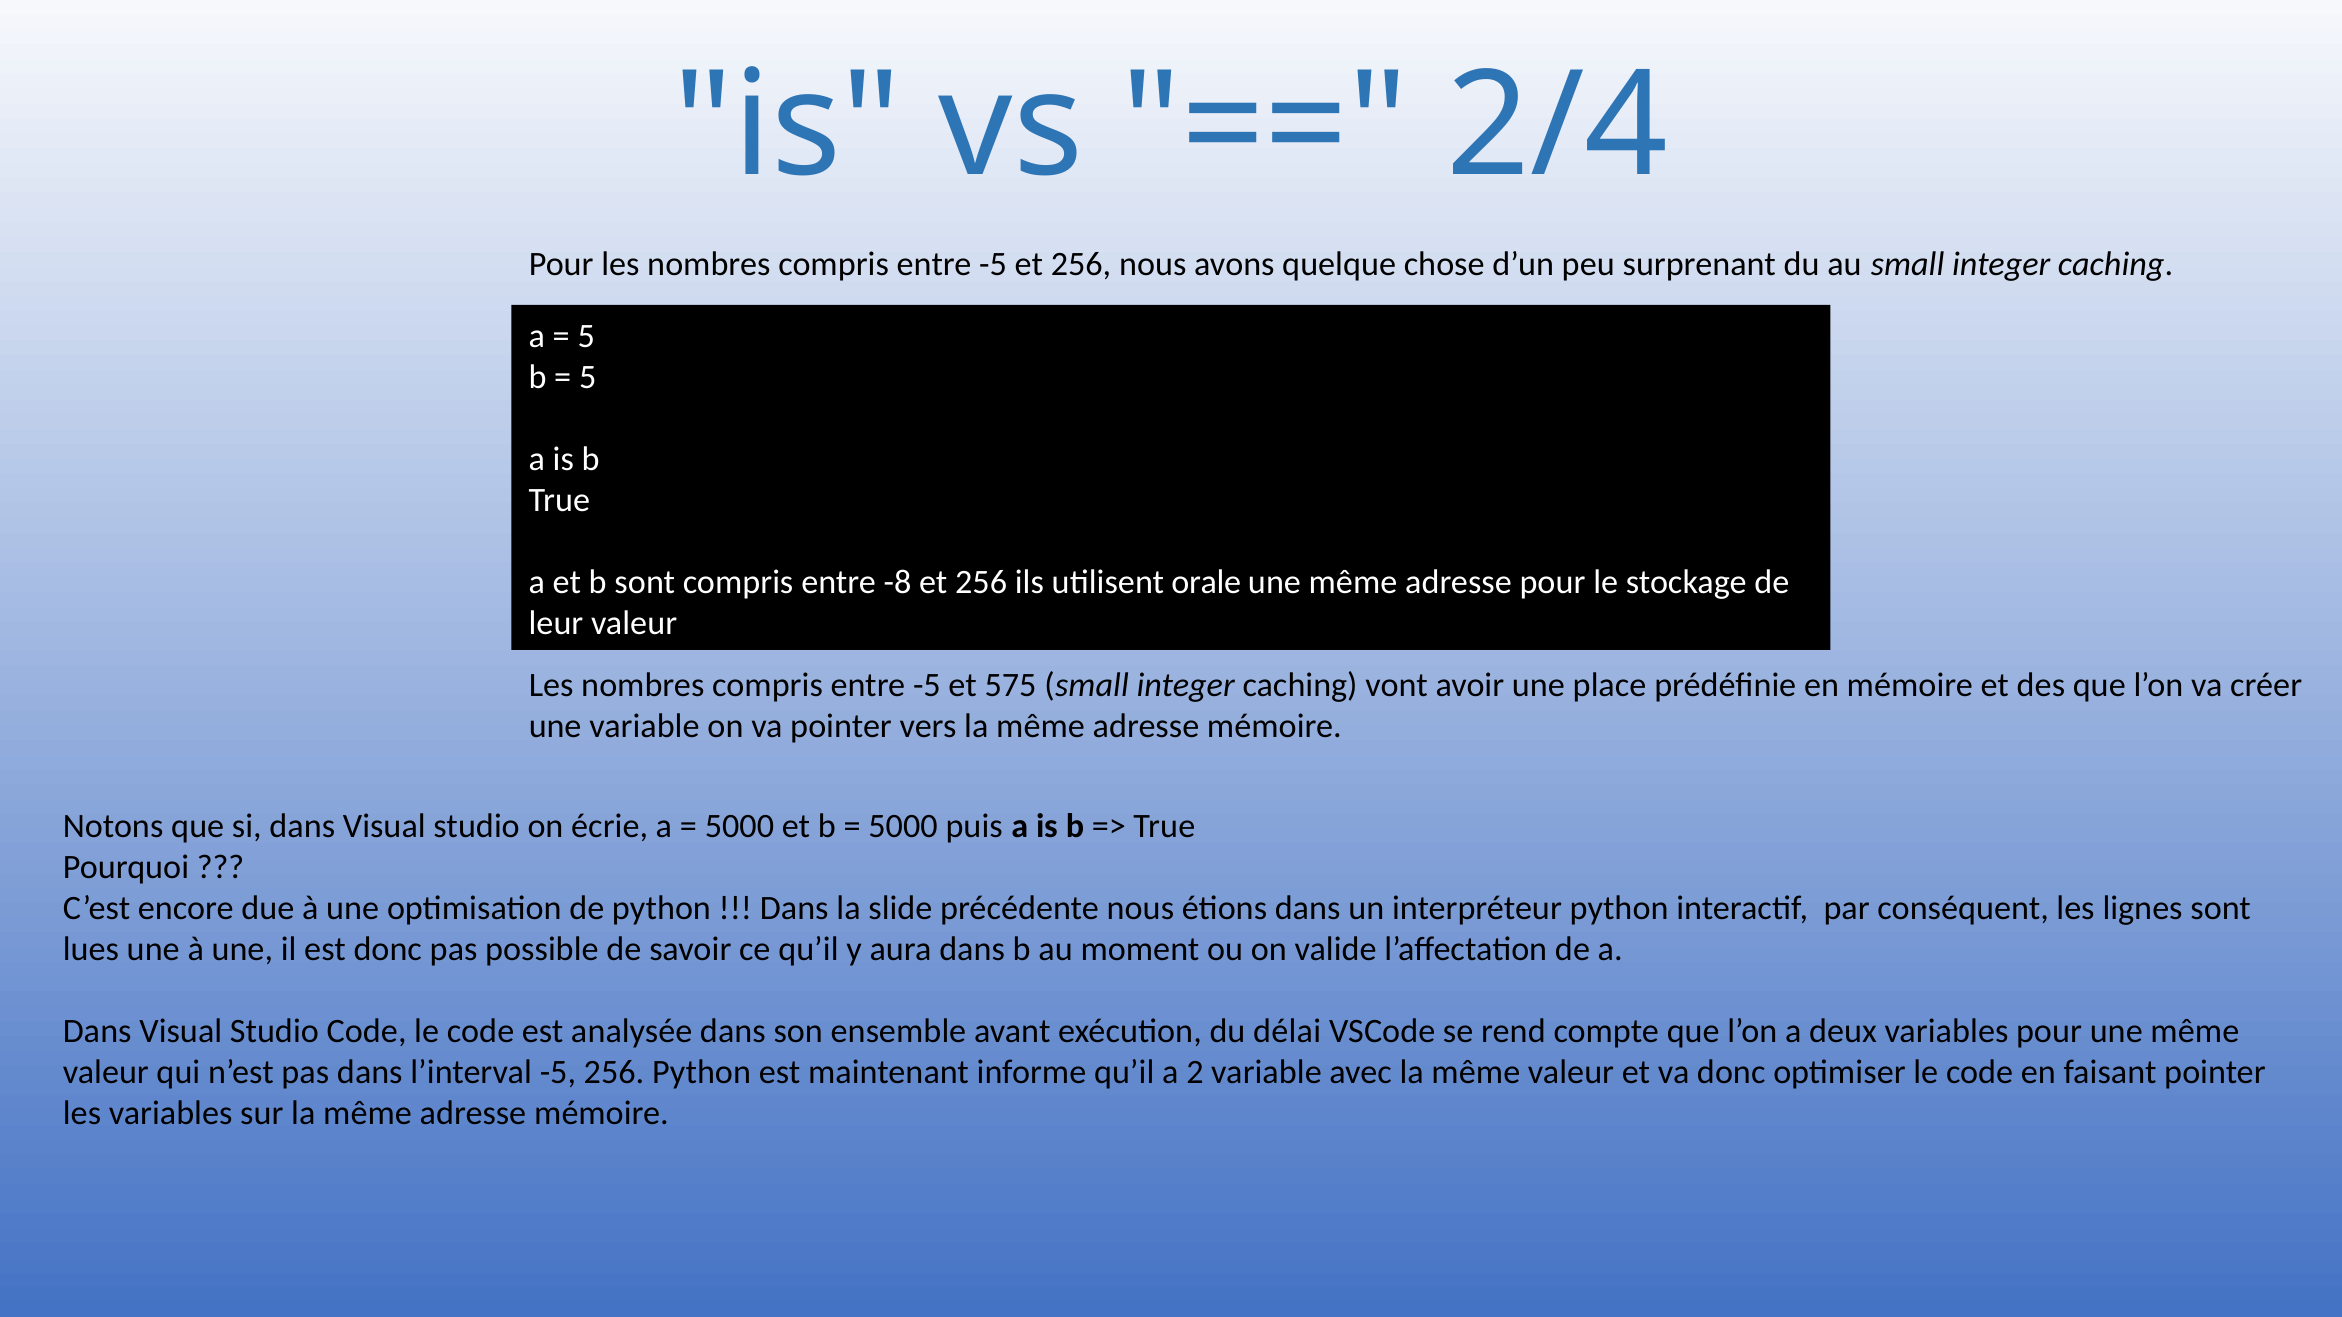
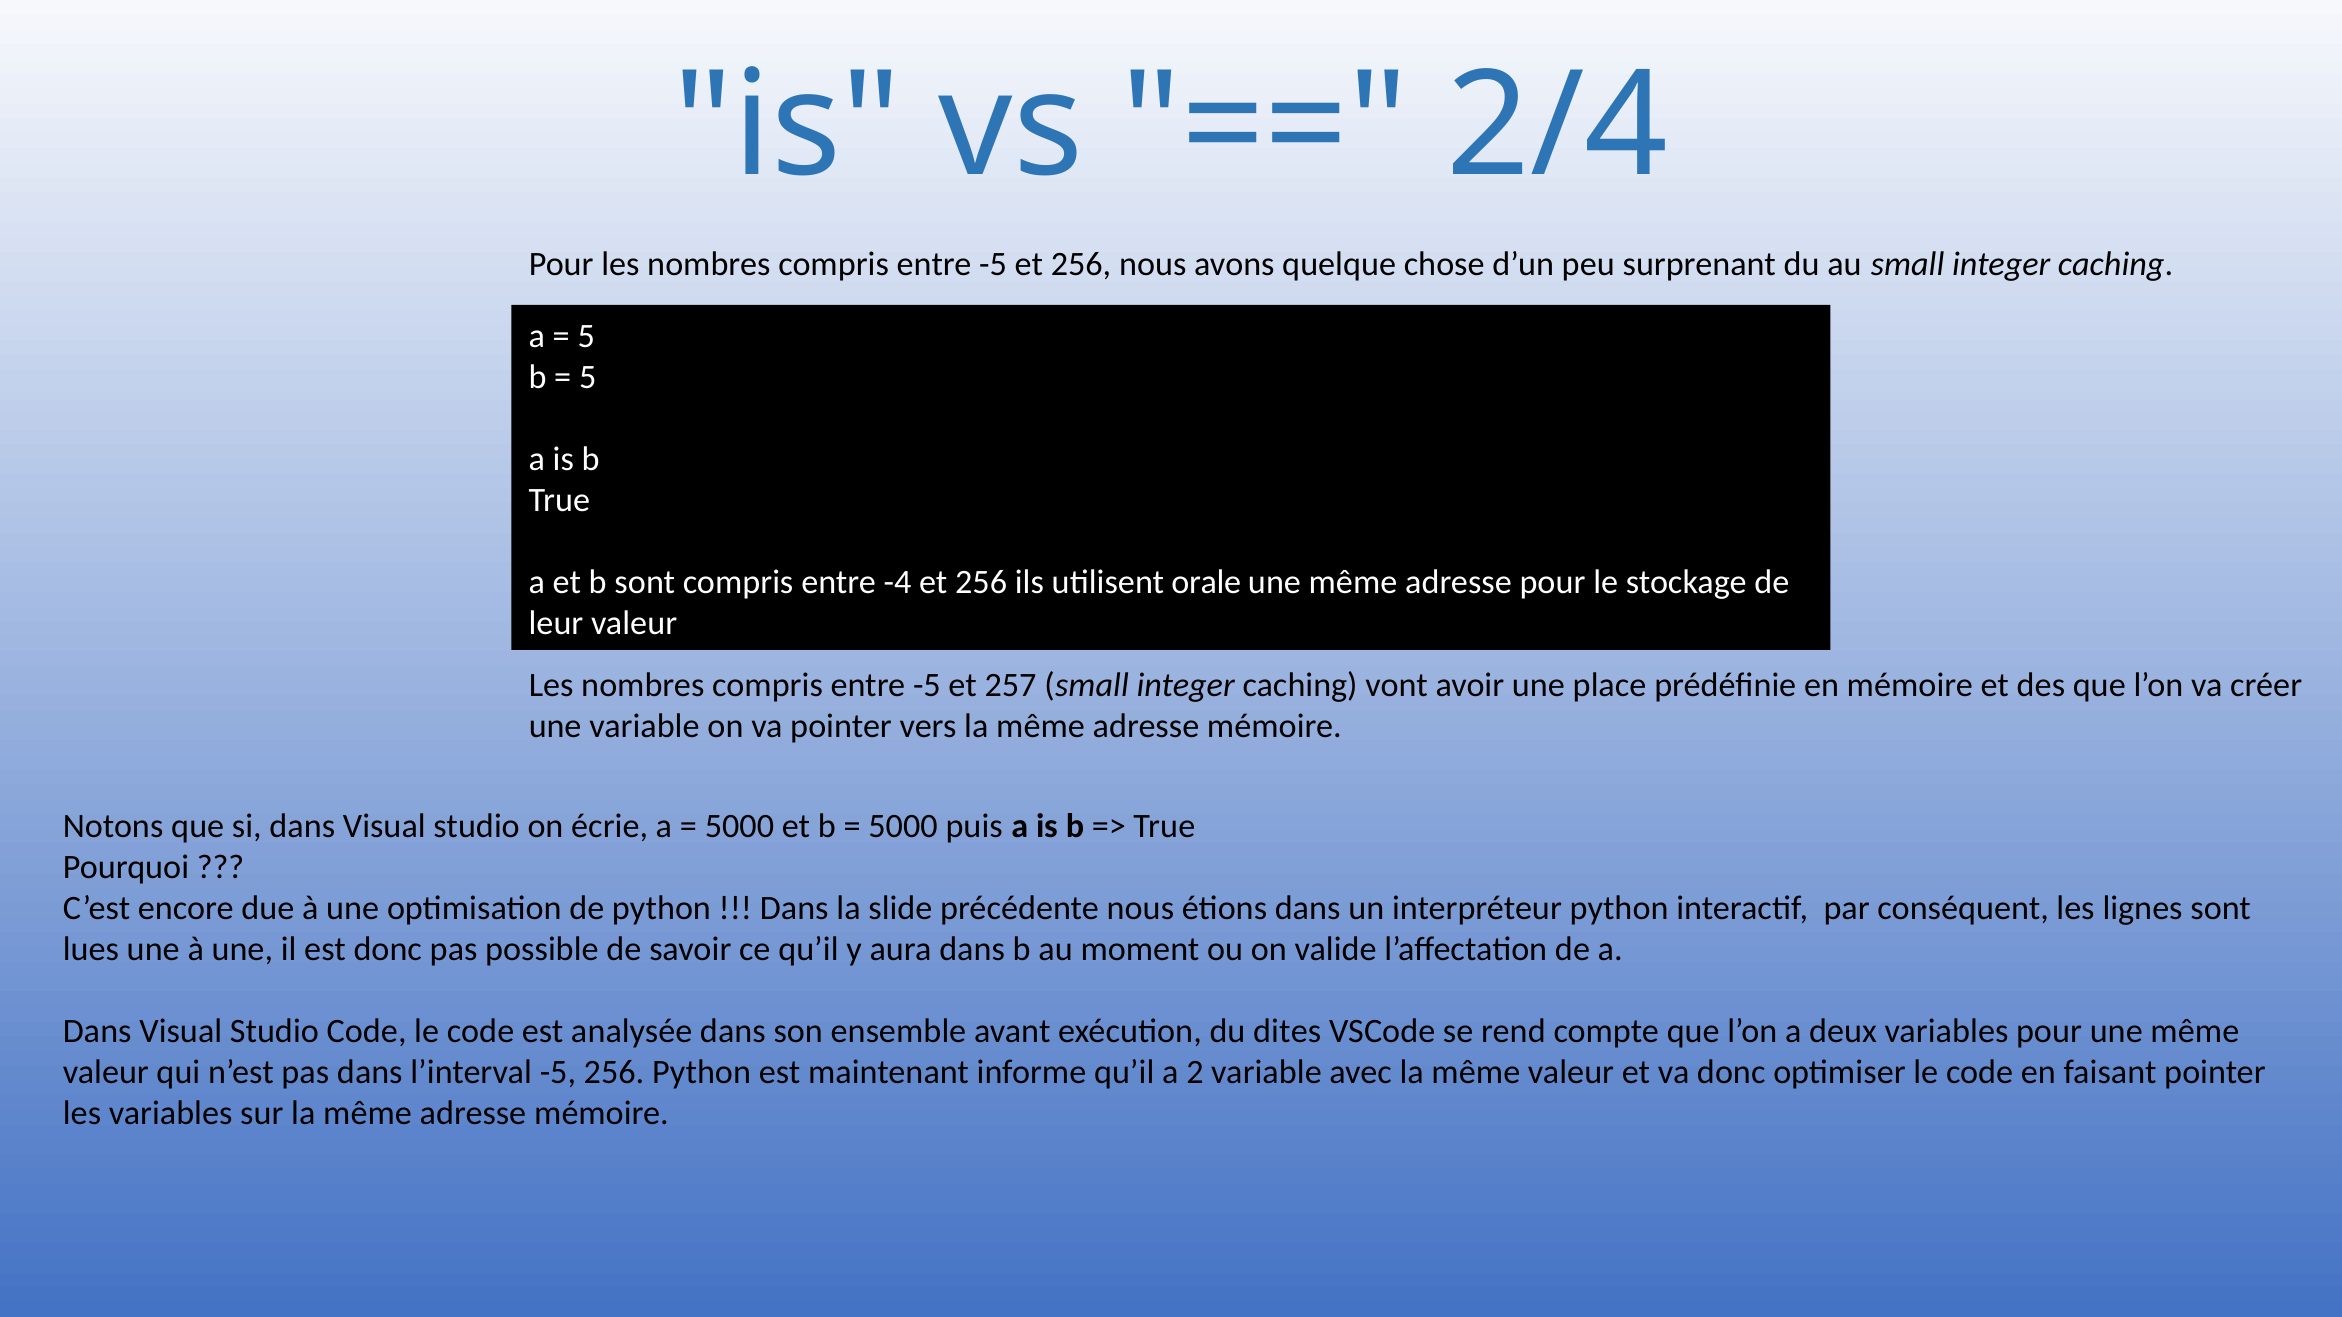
-8: -8 -> -4
575: 575 -> 257
délai: délai -> dites
